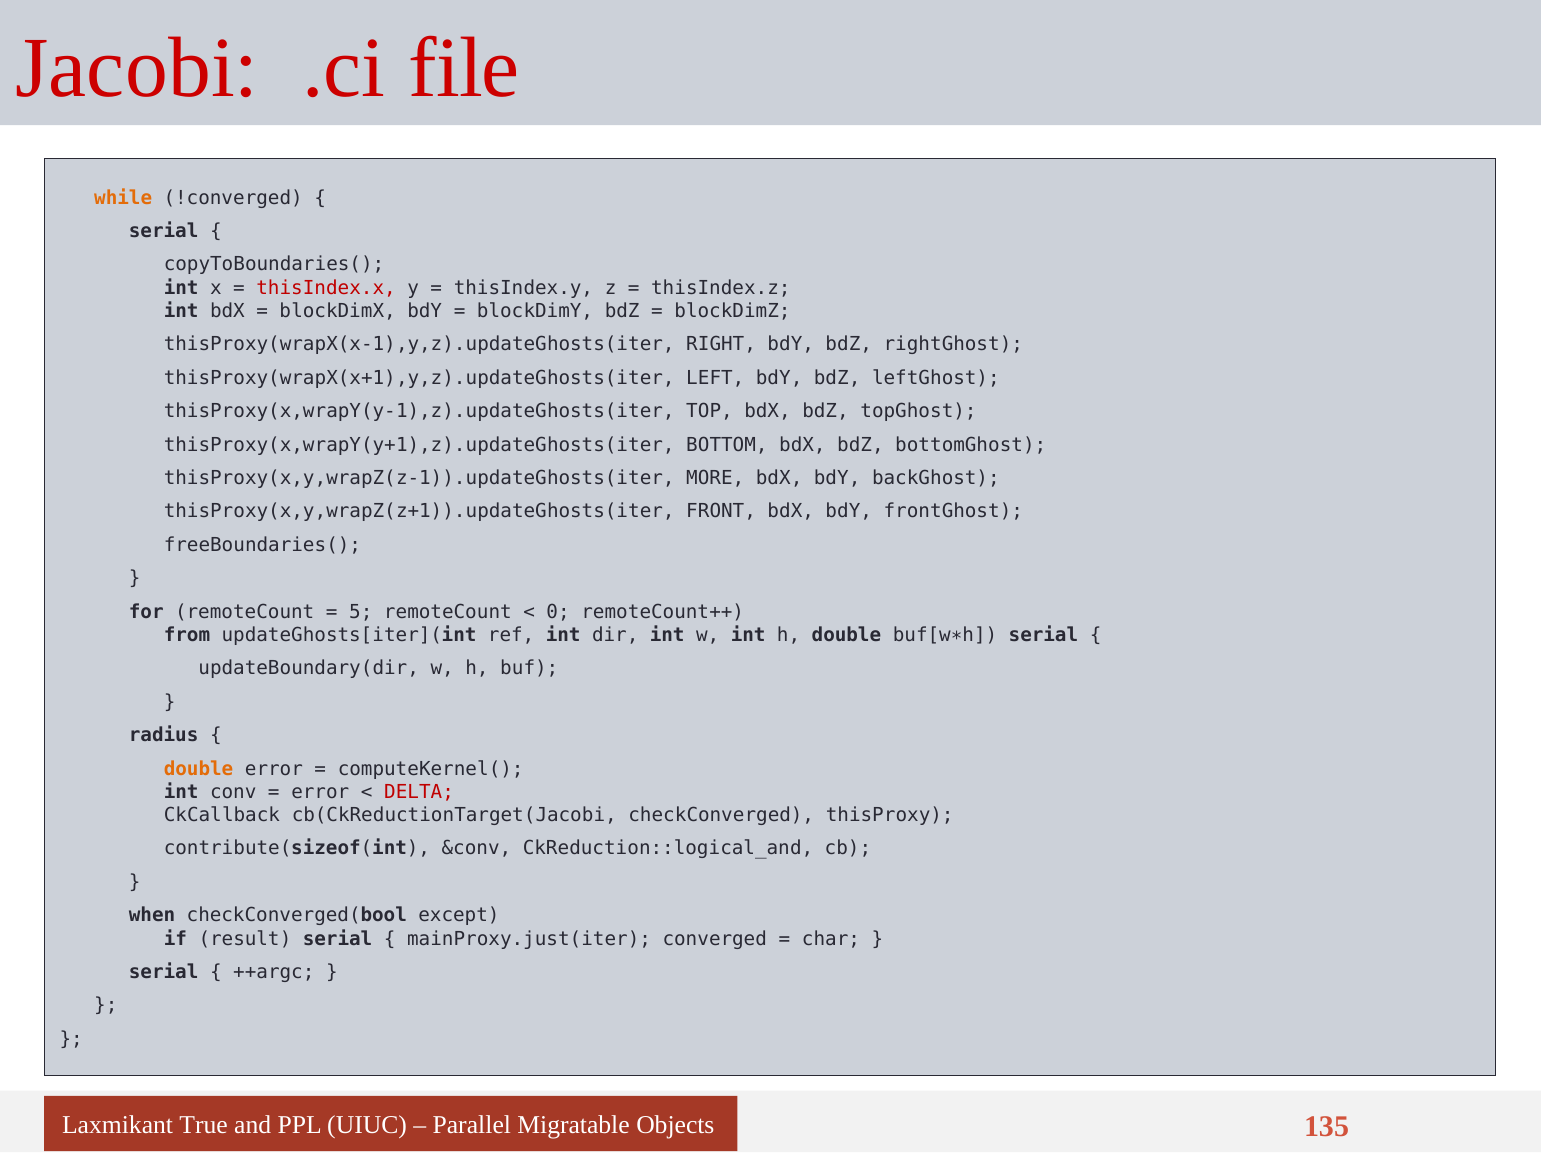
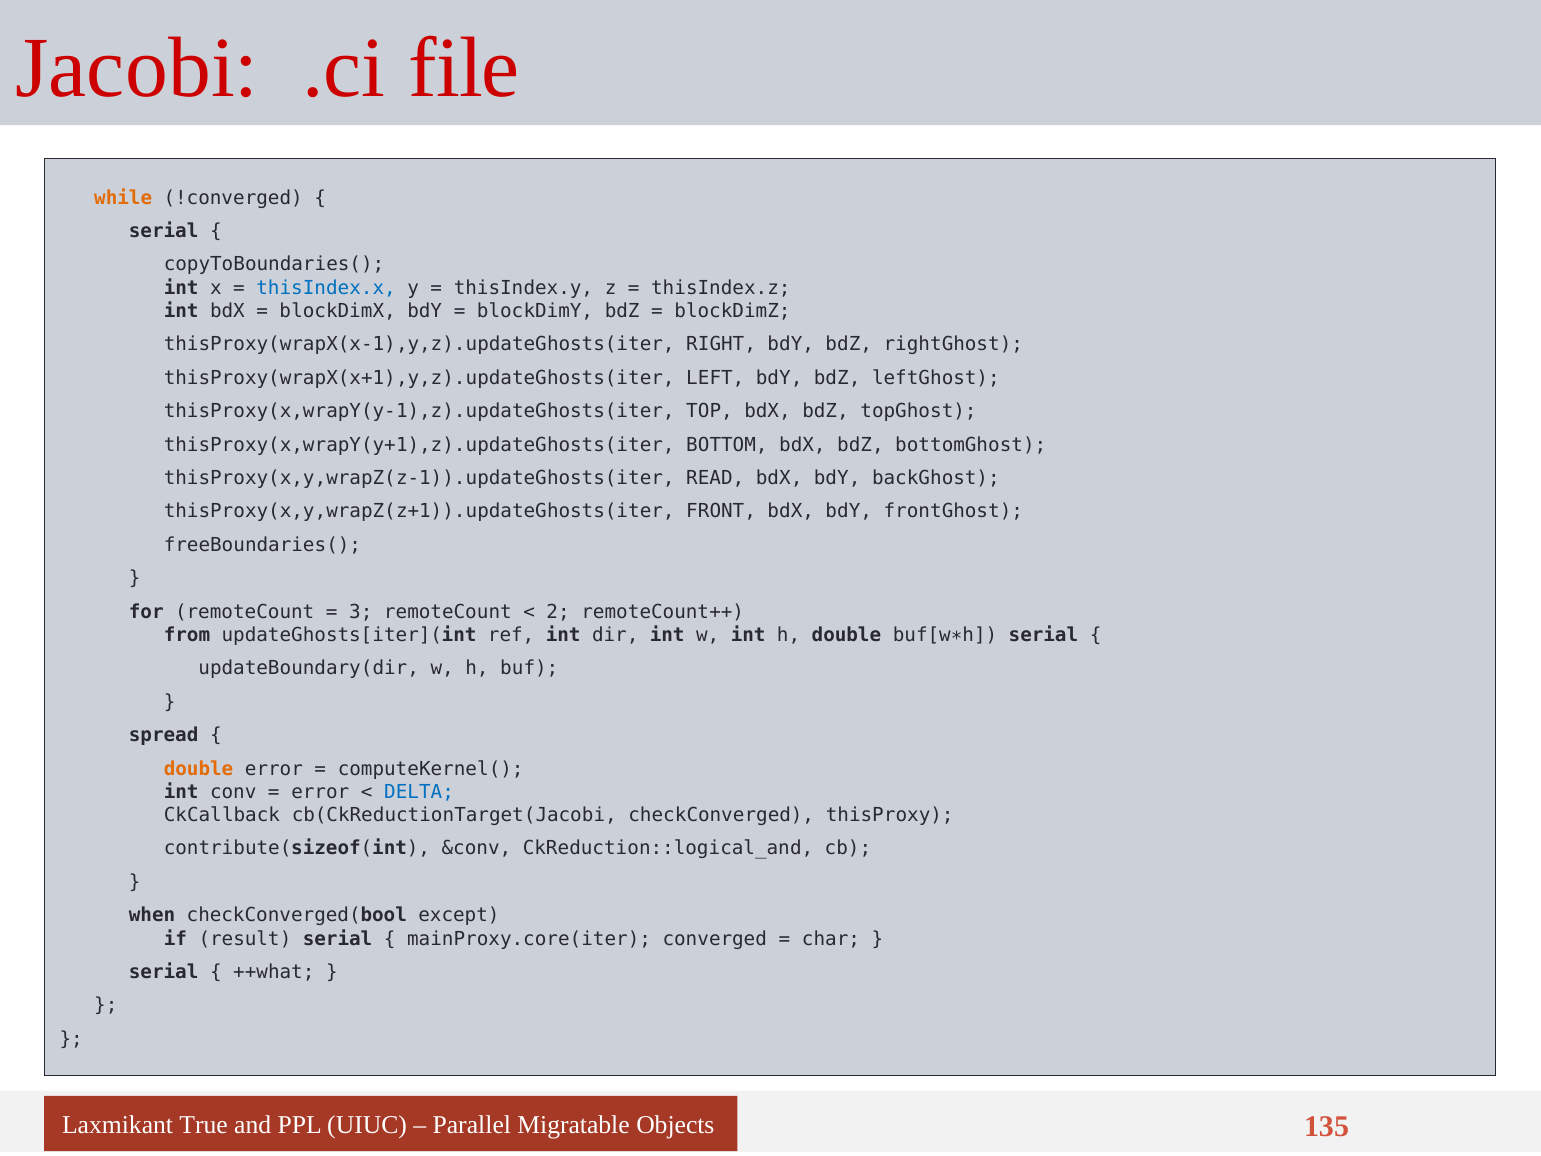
thisIndex.x colour: red -> blue
MORE: MORE -> READ
5: 5 -> 3
0: 0 -> 2
radius: radius -> spread
DELTA colour: red -> blue
mainProxy.just(iter: mainProxy.just(iter -> mainProxy.core(iter
++argc: ++argc -> ++what
